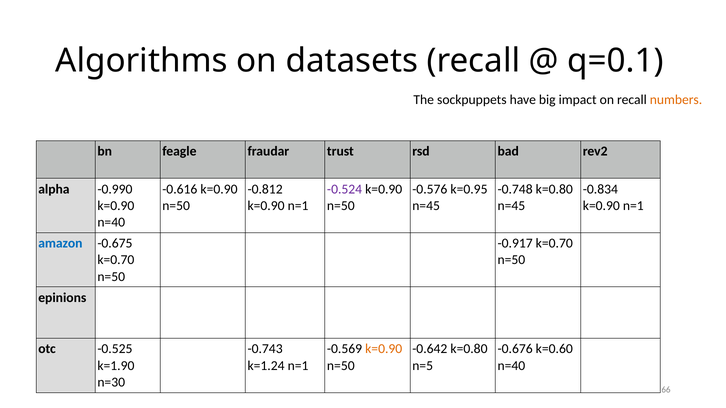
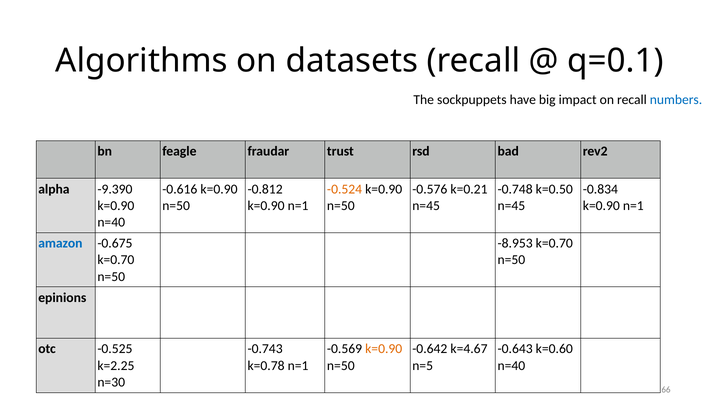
numbers colour: orange -> blue
-0.990: -0.990 -> -9.390
-0.524 colour: purple -> orange
k=0.95: k=0.95 -> k=0.21
-0.748 k=0.80: k=0.80 -> k=0.50
-0.917: -0.917 -> -8.953
-0.642 k=0.80: k=0.80 -> k=4.67
-0.676: -0.676 -> -0.643
k=1.90: k=1.90 -> k=2.25
k=1.24: k=1.24 -> k=0.78
